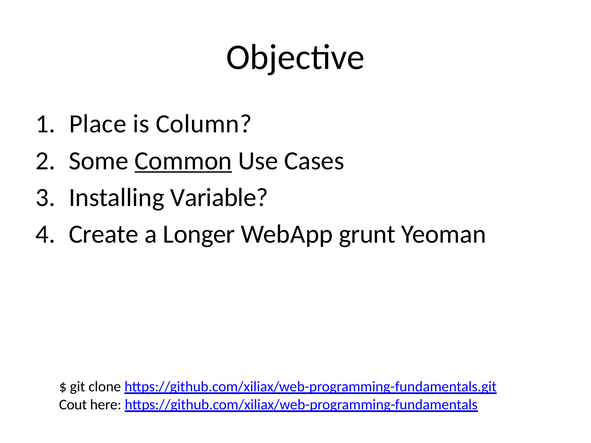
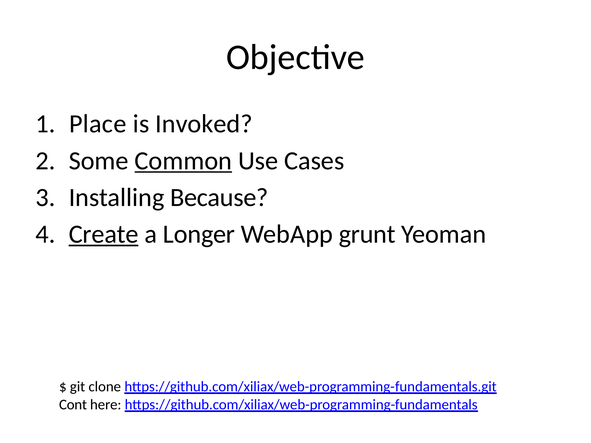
Column: Column -> Invoked
Variable: Variable -> Because
Create underline: none -> present
Cout: Cout -> Cont
